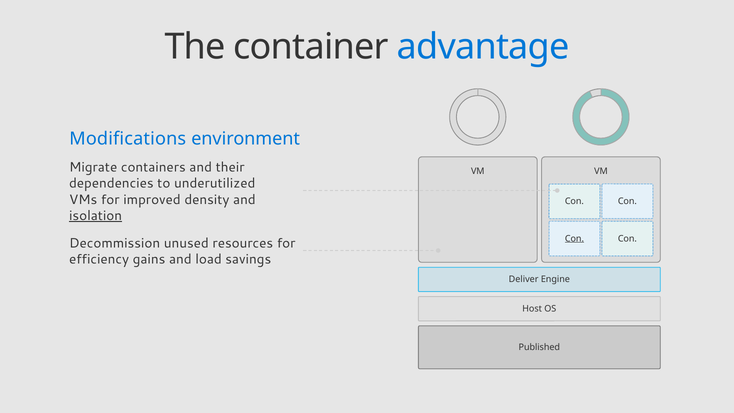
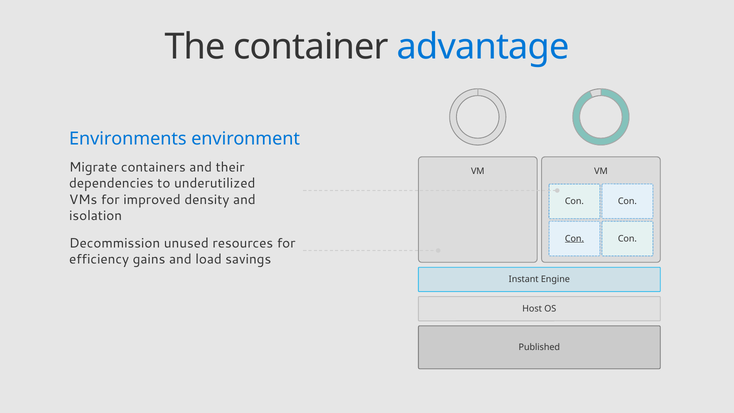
Modifications: Modifications -> Environments
isolation underline: present -> none
Deliver: Deliver -> Instant
